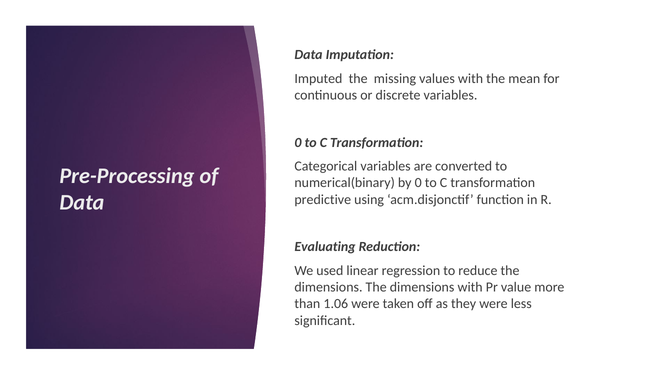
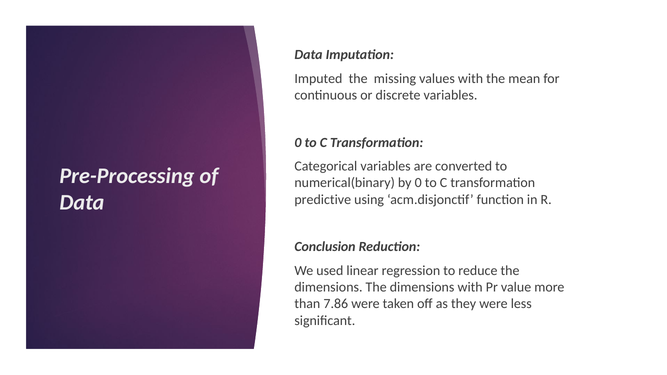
Evaluating: Evaluating -> Conclusion
1.06: 1.06 -> 7.86
